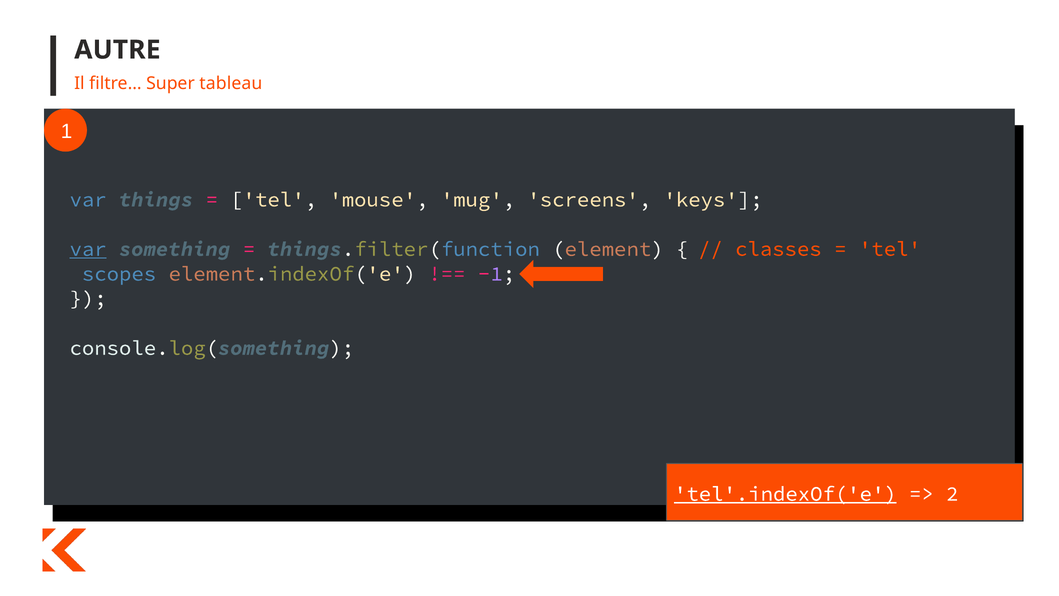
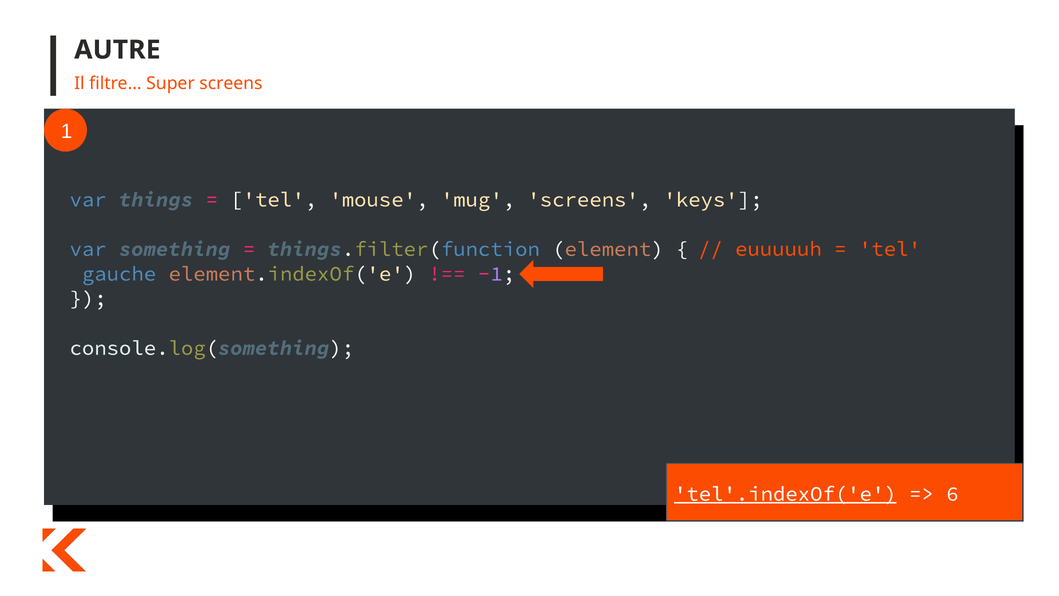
Super tableau: tableau -> screens
classes: classes -> euuuuuh
var at (88, 249) underline: present -> none
scopes: scopes -> gauche
2: 2 -> 6
